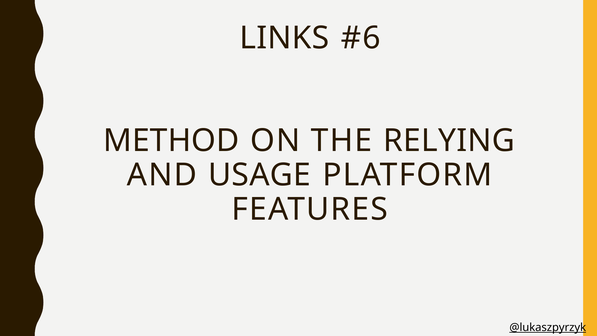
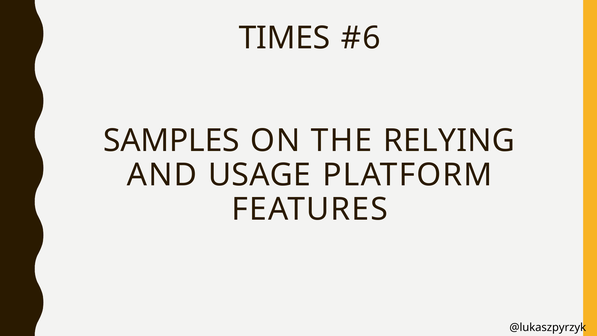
LINKS: LINKS -> TIMES
METHOD: METHOD -> SAMPLES
@lukaszpyrzyk underline: present -> none
